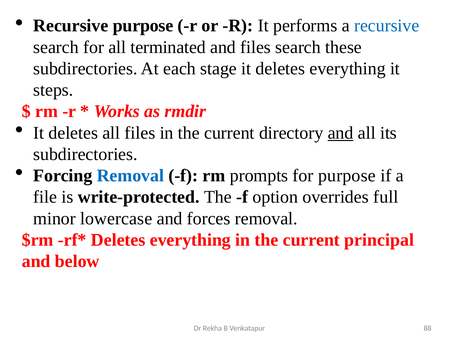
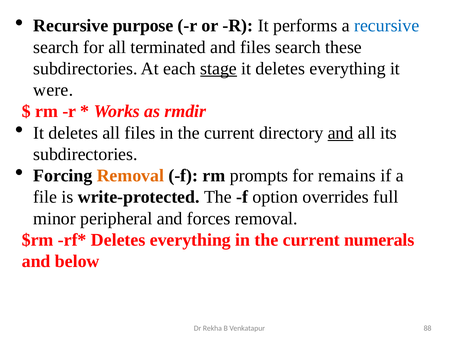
stage underline: none -> present
steps: steps -> were
Removal at (130, 176) colour: blue -> orange
for purpose: purpose -> remains
lowercase: lowercase -> peripheral
principal: principal -> numerals
